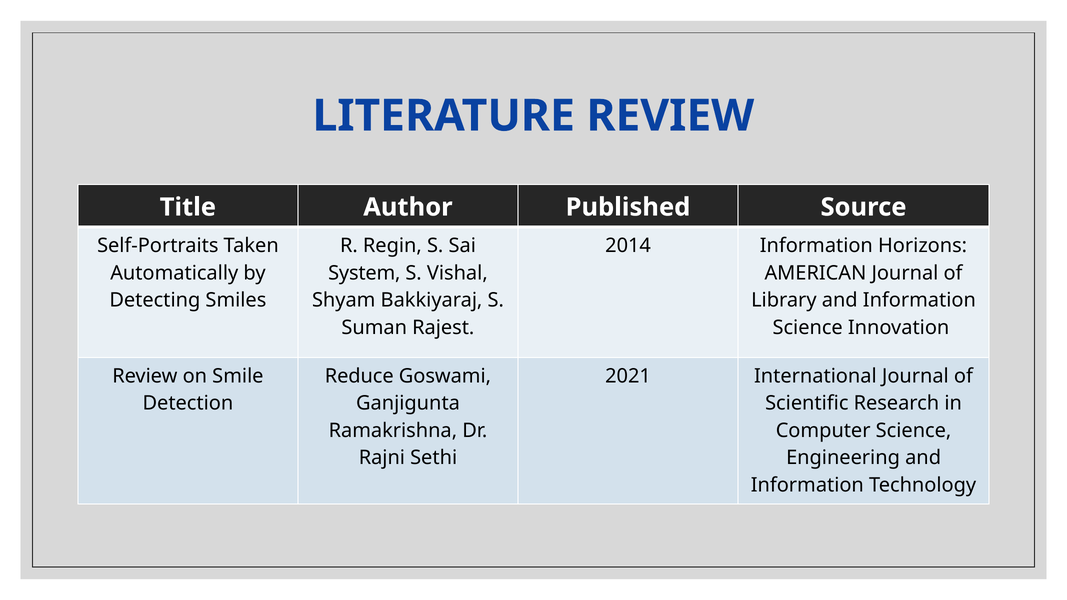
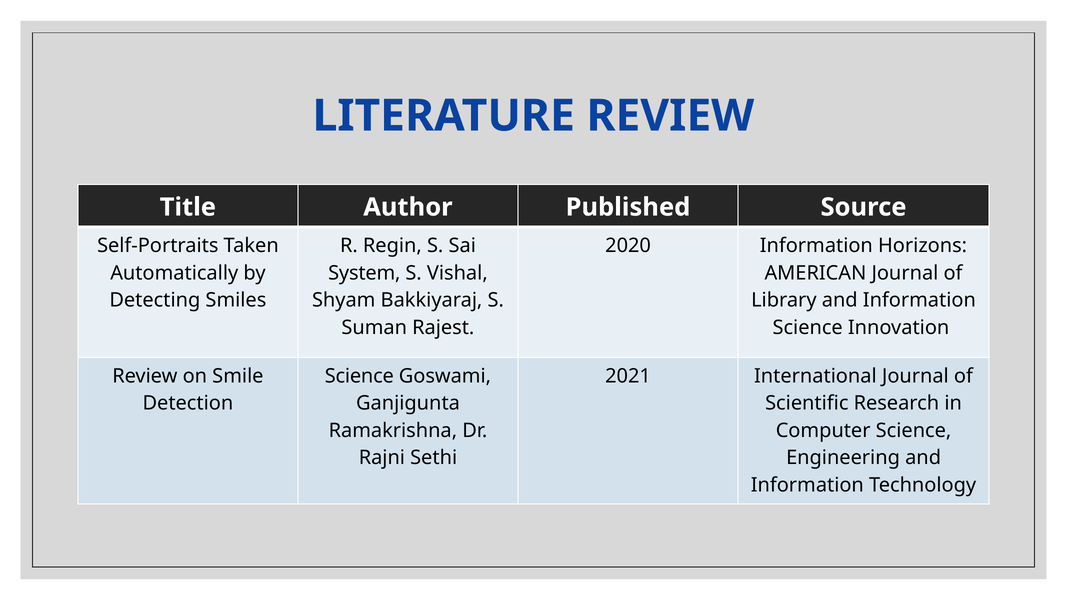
2014: 2014 -> 2020
Reduce at (359, 376): Reduce -> Science
